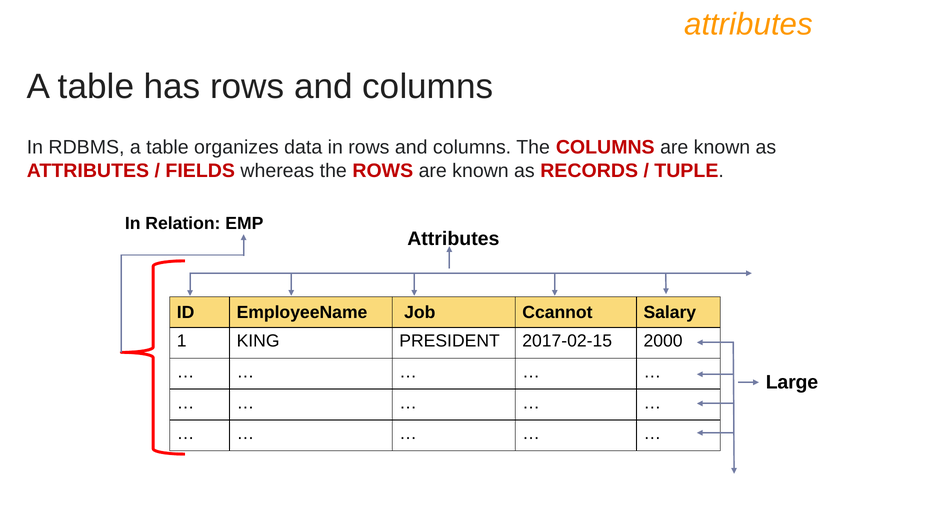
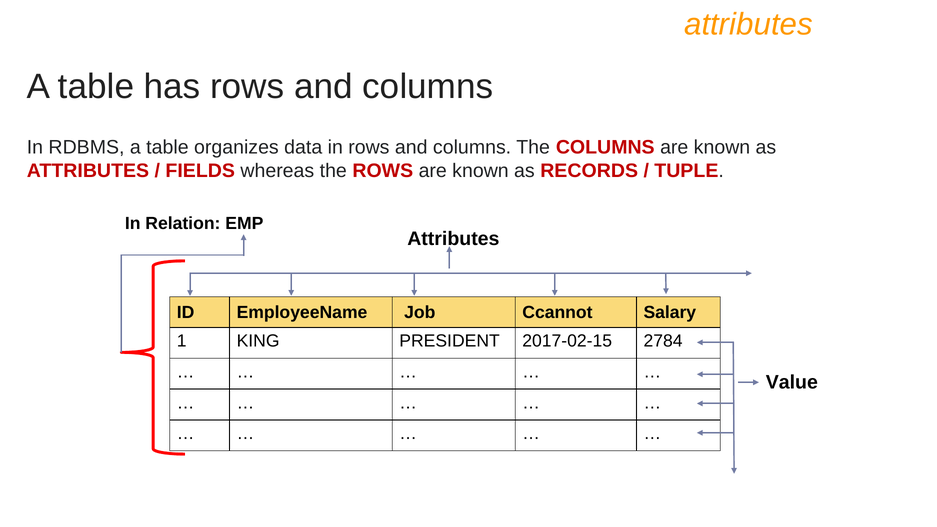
2000: 2000 -> 2784
Large: Large -> Value
